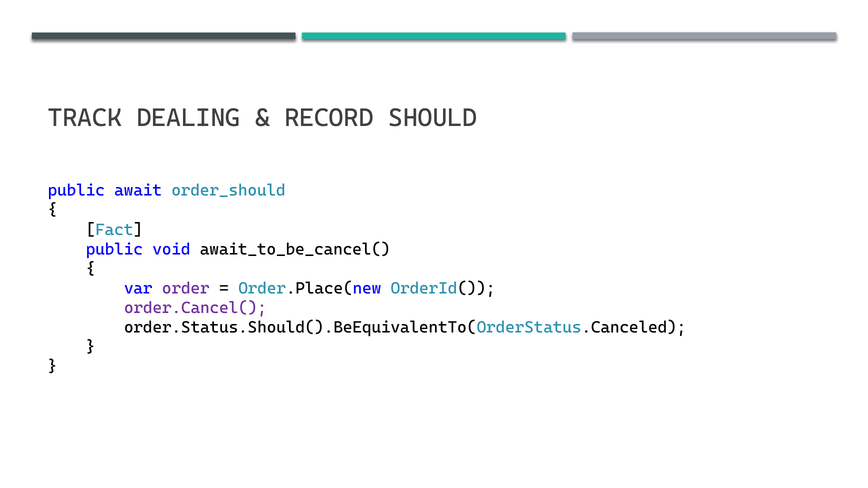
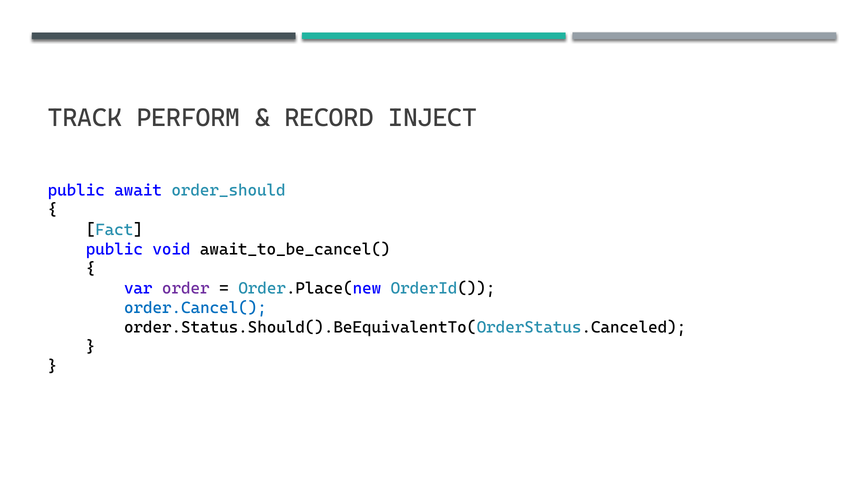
DEALING: DEALING -> PERFORM
SHOULD: SHOULD -> INJECT
order.Cancel( colour: purple -> blue
